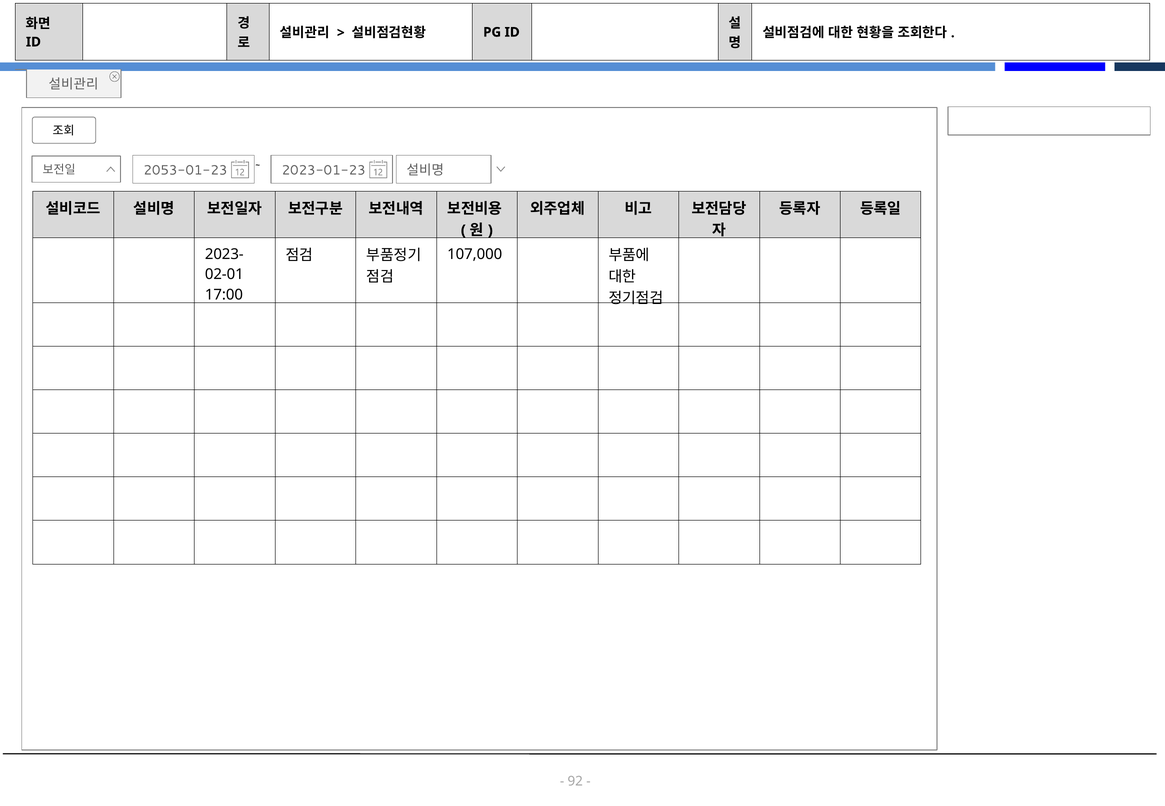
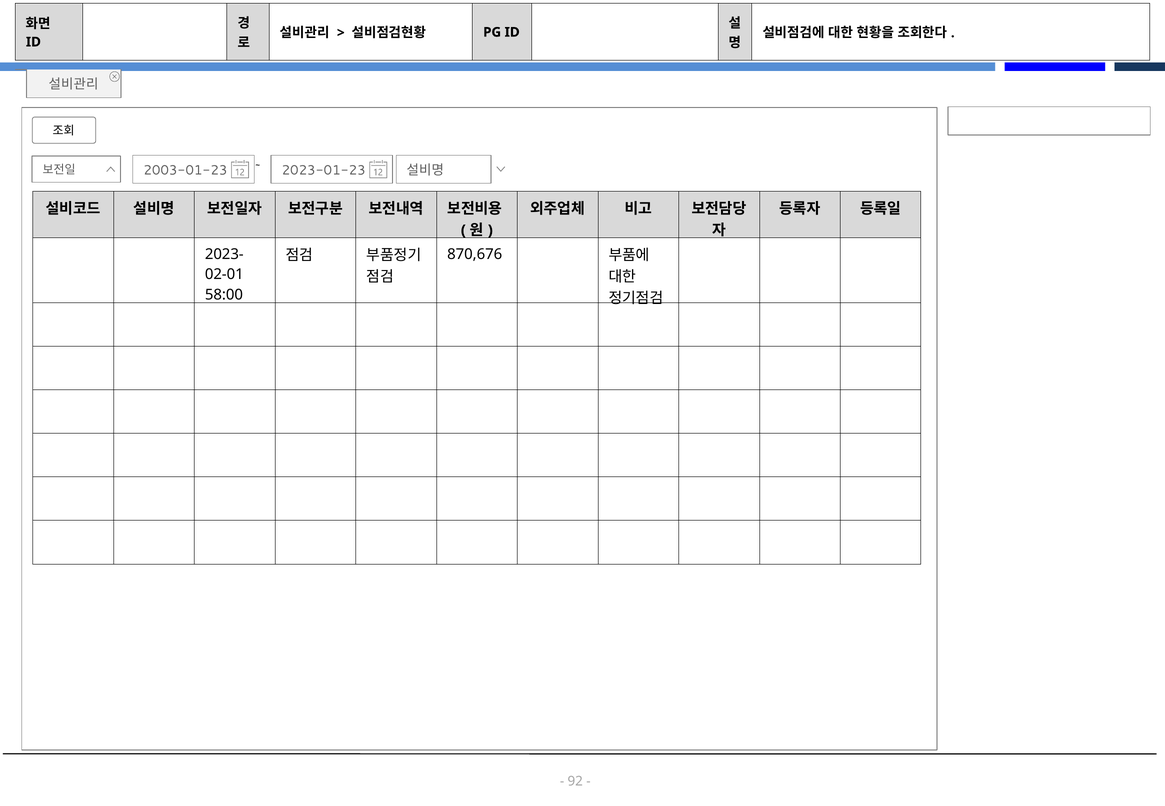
2053-01-23: 2053-01-23 -> 2003-01-23
107,000: 107,000 -> 870,676
17:00: 17:00 -> 58:00
